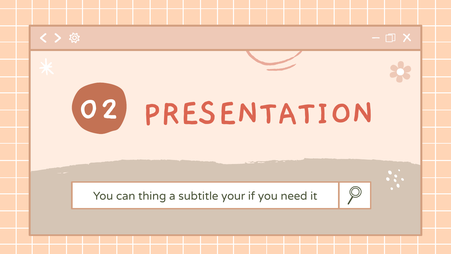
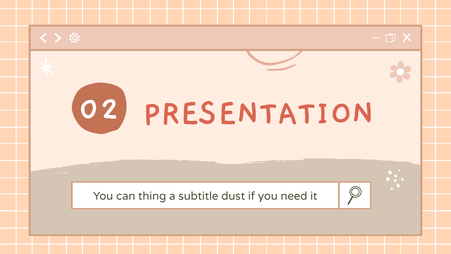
your: your -> dust
